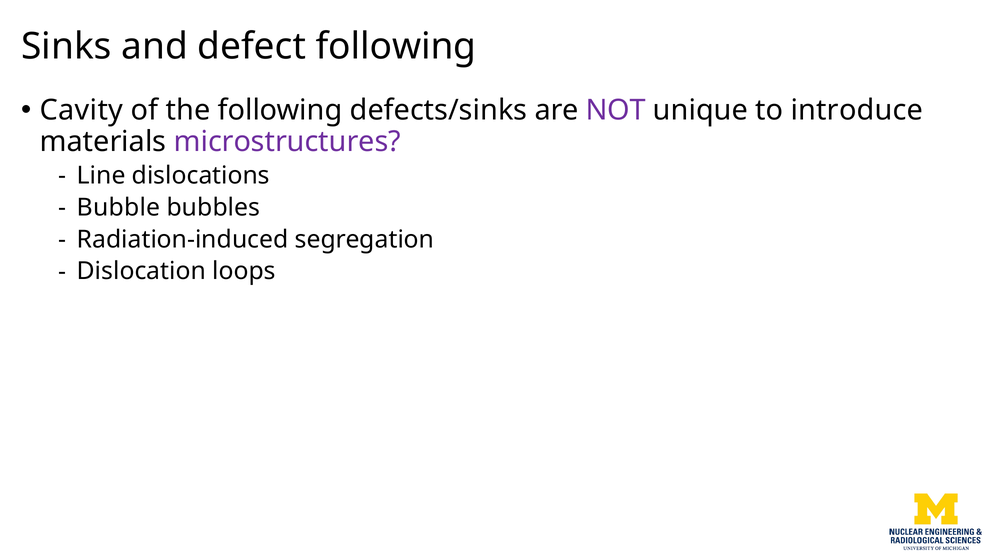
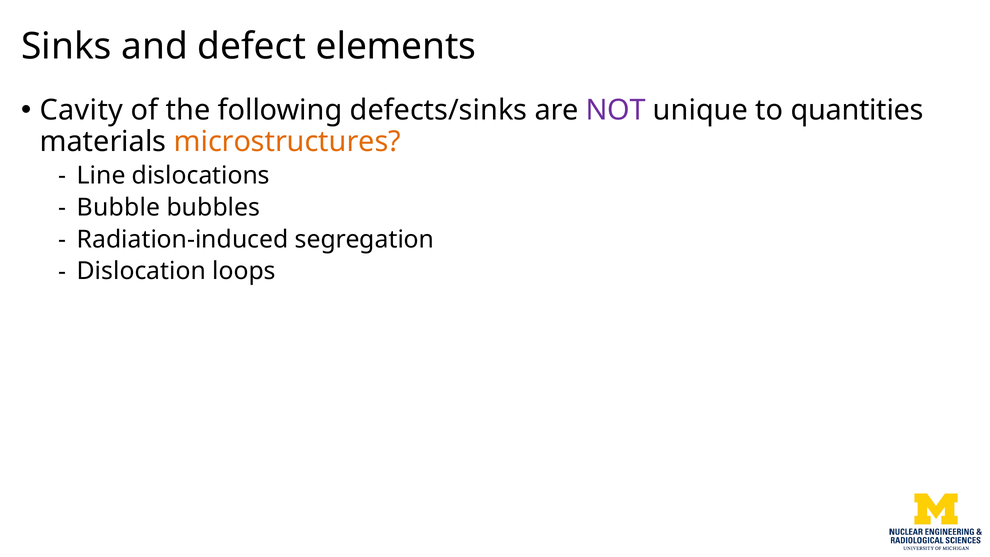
defect following: following -> elements
introduce: introduce -> quantities
microstructures colour: purple -> orange
